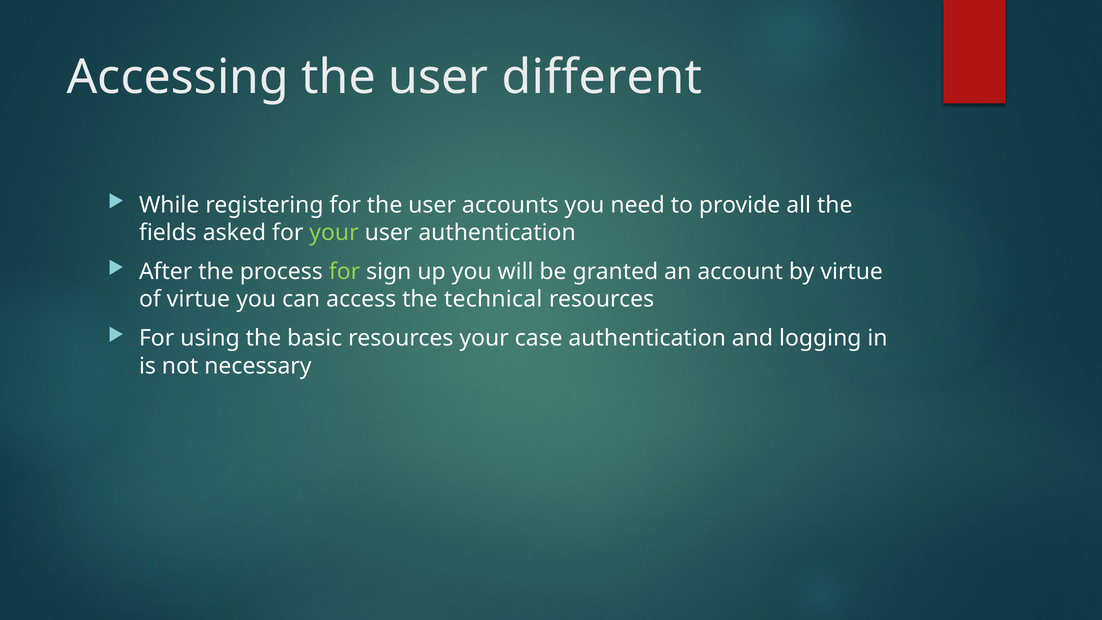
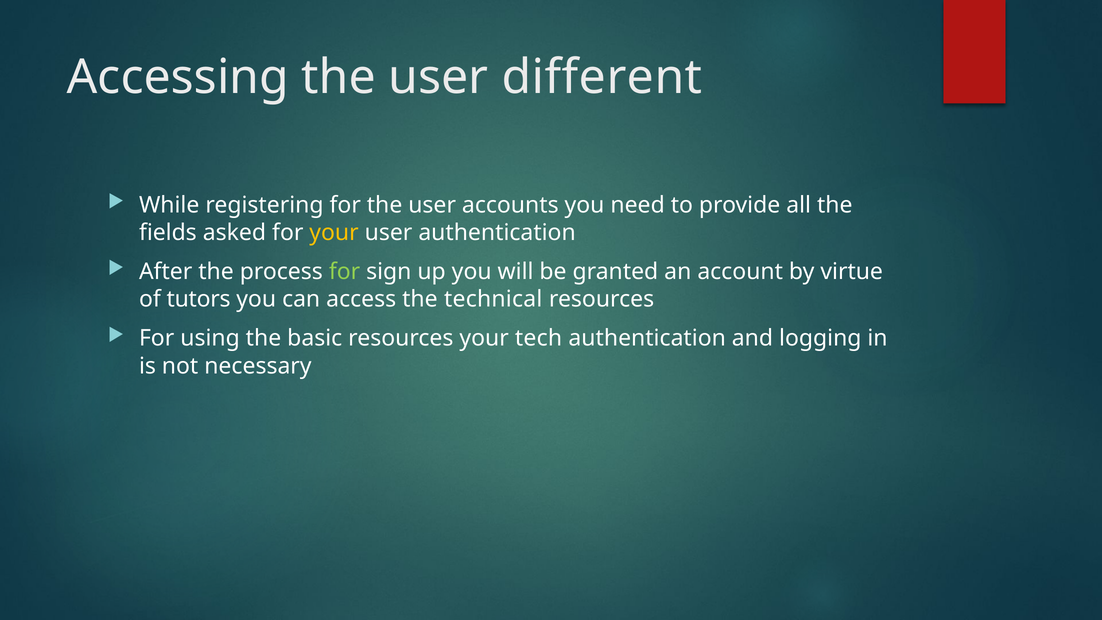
your at (334, 233) colour: light green -> yellow
of virtue: virtue -> tutors
case: case -> tech
